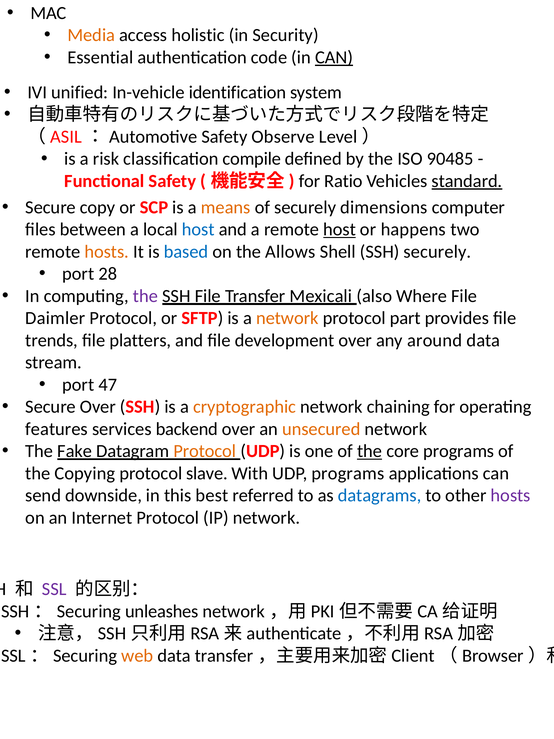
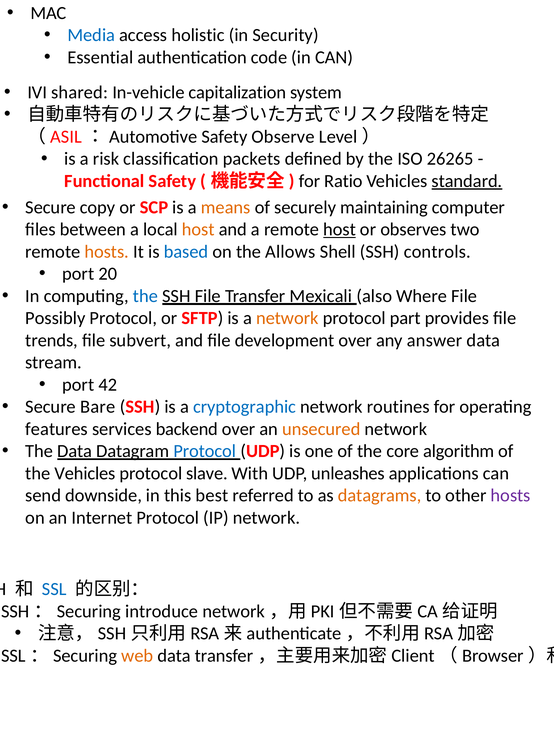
Media colour: orange -> blue
CAN at (334, 57) underline: present -> none
unified: unified -> shared
identification: identification -> capitalization
compile: compile -> packets
90485: 90485 -> 26265
dimensions: dimensions -> maintaining
host at (198, 229) colour: blue -> orange
happens: happens -> observes
SSH securely: securely -> controls
28: 28 -> 20
the at (145, 296) colour: purple -> blue
Daimler: Daimler -> Possibly
platters: platters -> subvert
around: around -> answer
47: 47 -> 42
Secure Over: Over -> Bare
cryptographic colour: orange -> blue
chaining: chaining -> routines
The Fake: Fake -> Data
Protocol at (205, 451) colour: orange -> blue
the at (370, 451) underline: present -> none
core programs: programs -> algorithm
the Copying: Copying -> Vehicles
UDP programs: programs -> unleashes
datagrams colour: blue -> orange
SSL colour: purple -> blue
unleashes: unleashes -> introduce
